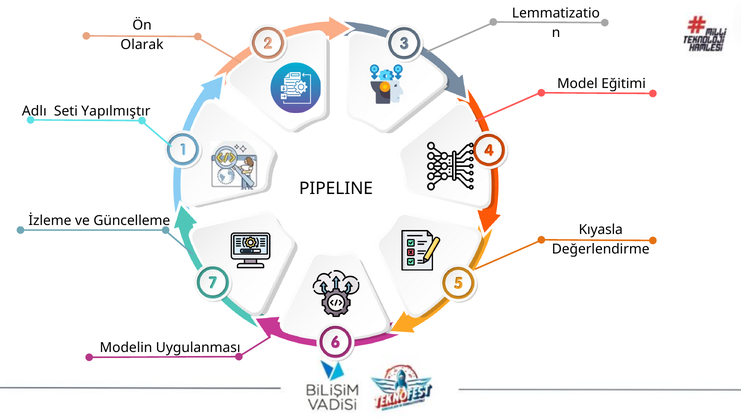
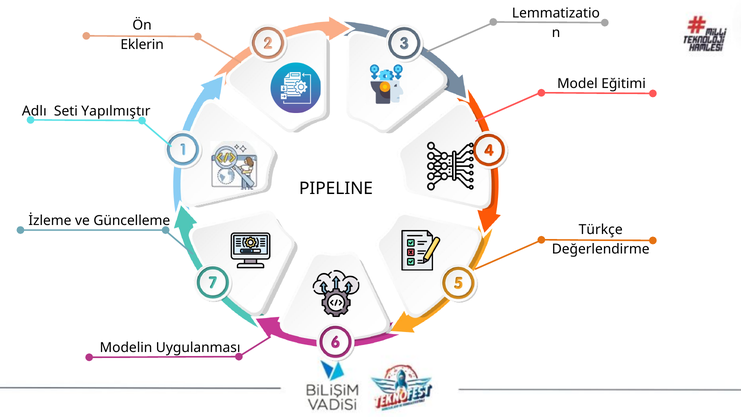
Olarak: Olarak -> Eklerin
Kıyasla: Kıyasla -> Türkçe
